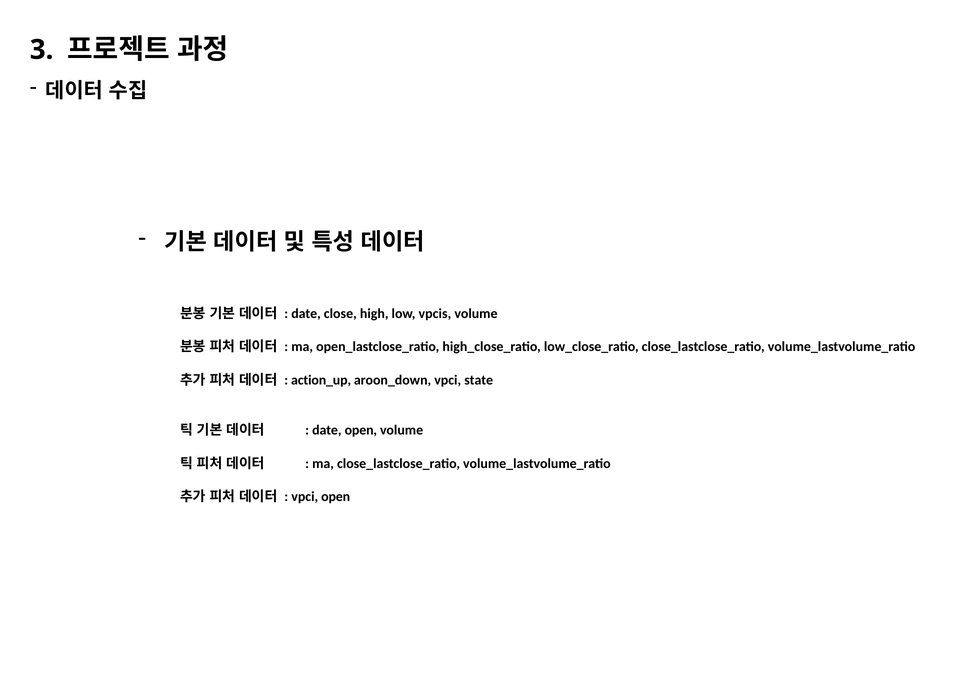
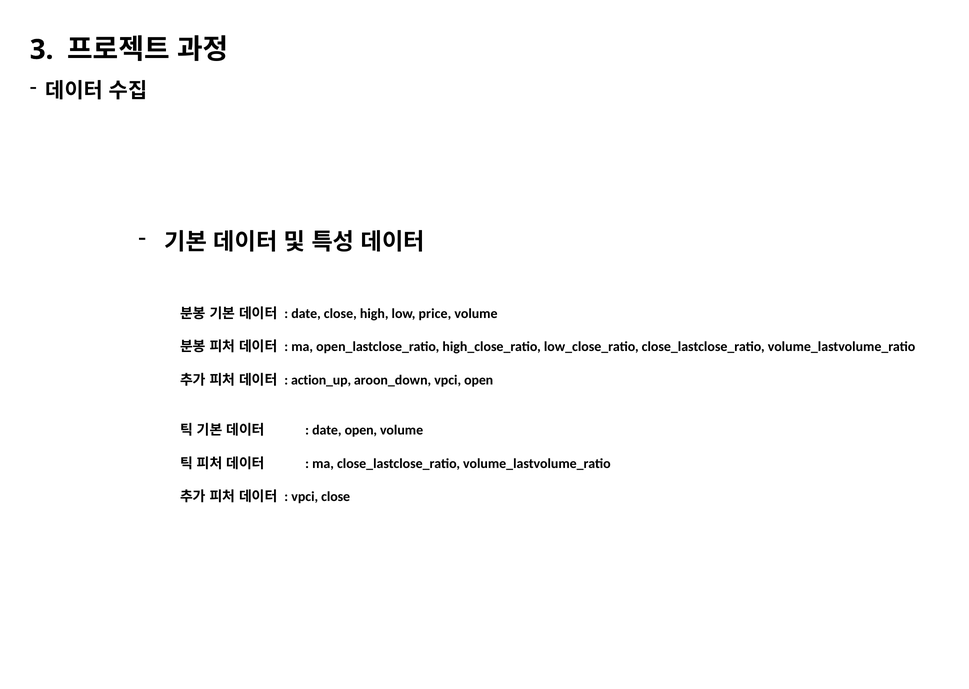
vpcis: vpcis -> price
vpci state: state -> open
vpci open: open -> close
